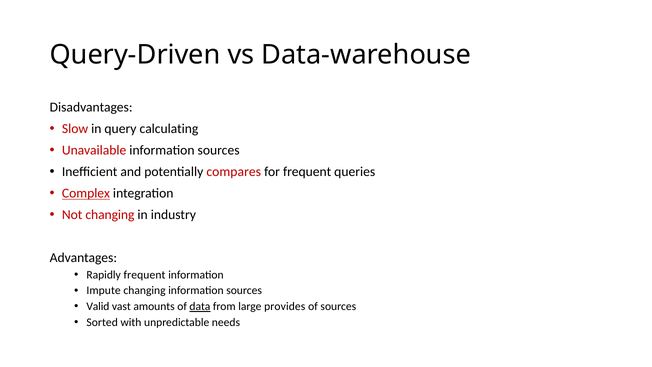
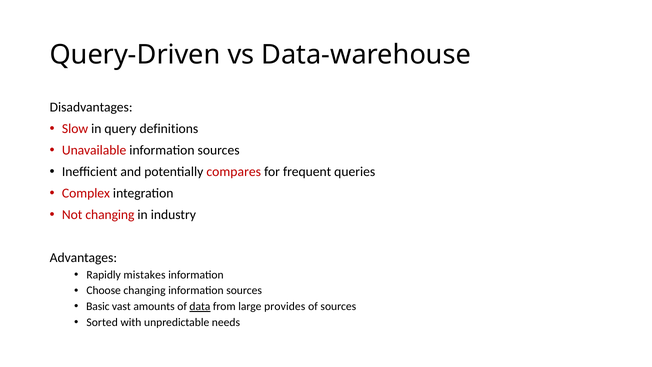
calculating: calculating -> definitions
Complex underline: present -> none
Rapidly frequent: frequent -> mistakes
Impute: Impute -> Choose
Valid: Valid -> Basic
